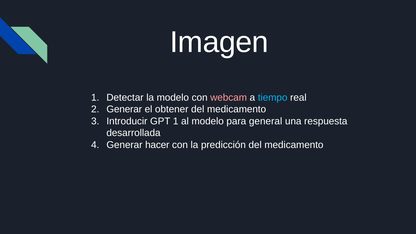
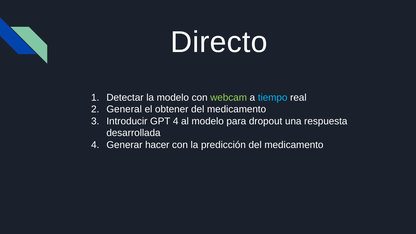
Imagen: Imagen -> Directo
webcam colour: pink -> light green
Generar at (124, 109): Generar -> General
GPT 1: 1 -> 4
general: general -> dropout
